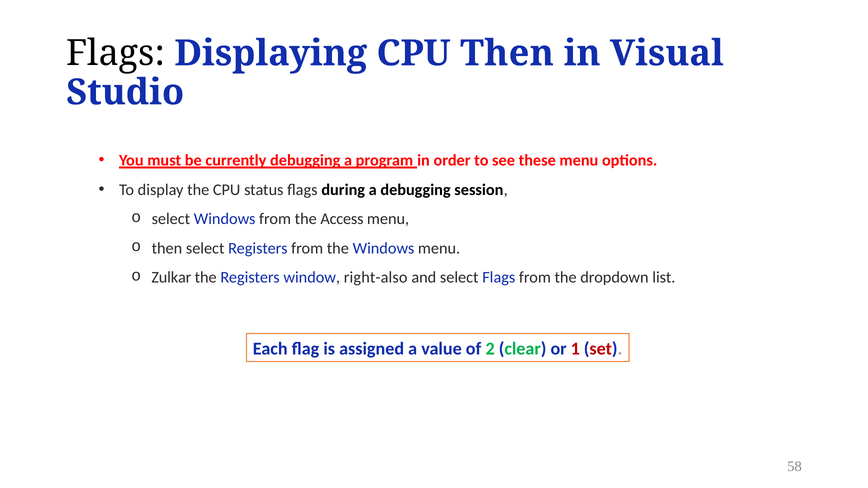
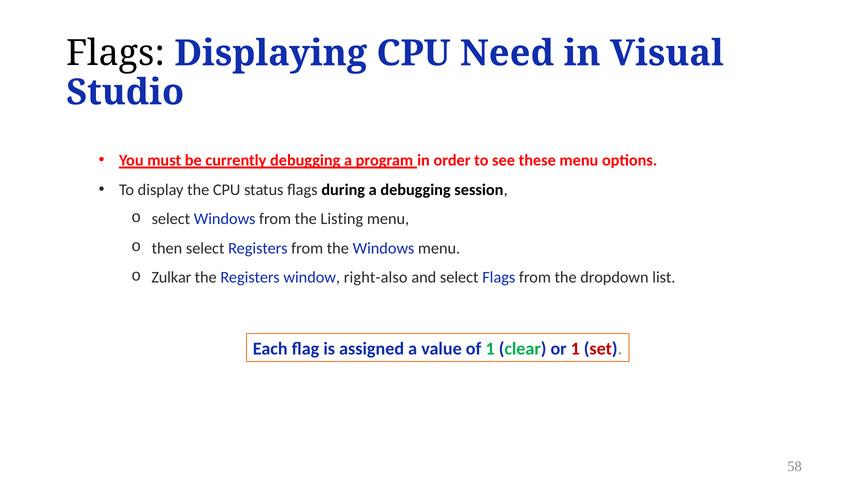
CPU Then: Then -> Need
Access: Access -> Listing
of 2: 2 -> 1
